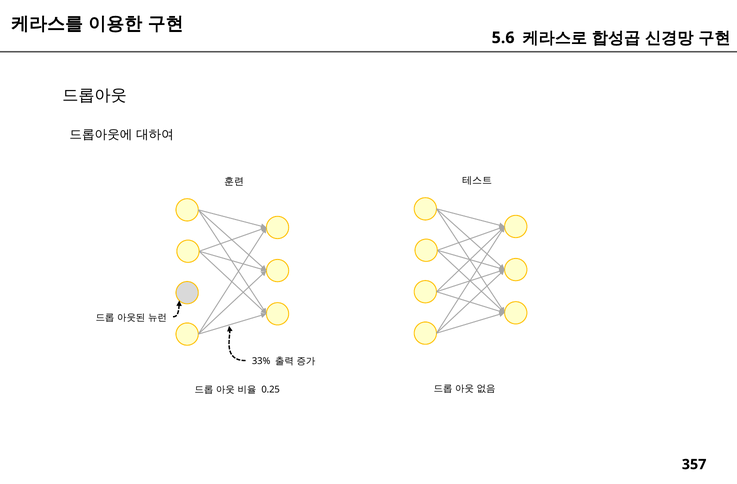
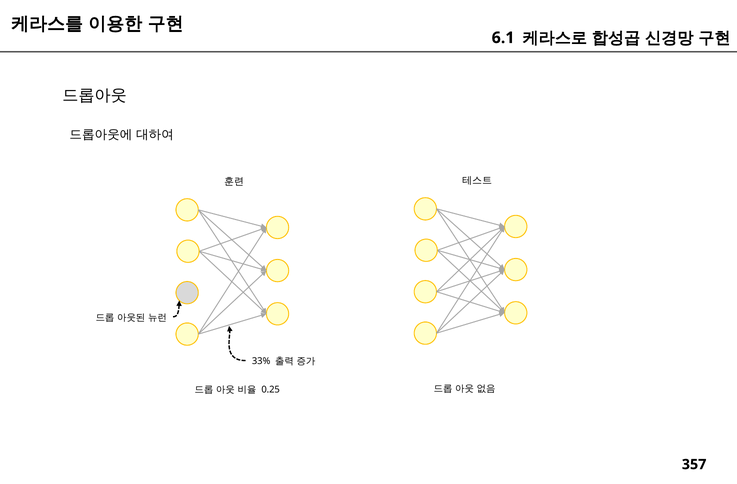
5.6: 5.6 -> 6.1
